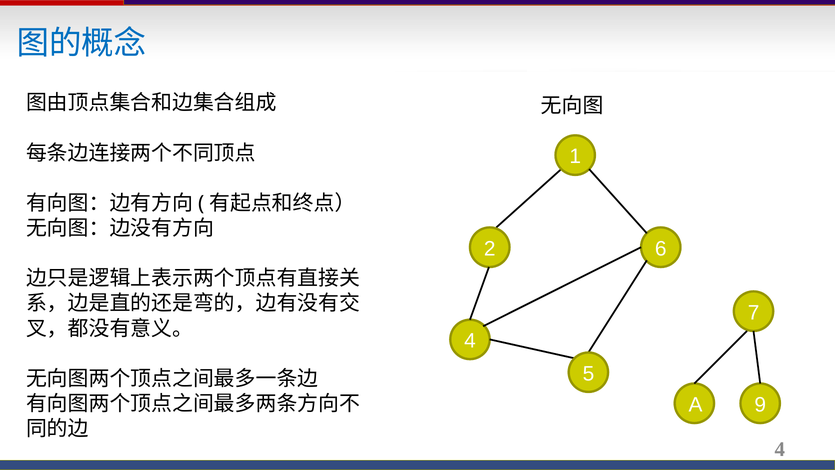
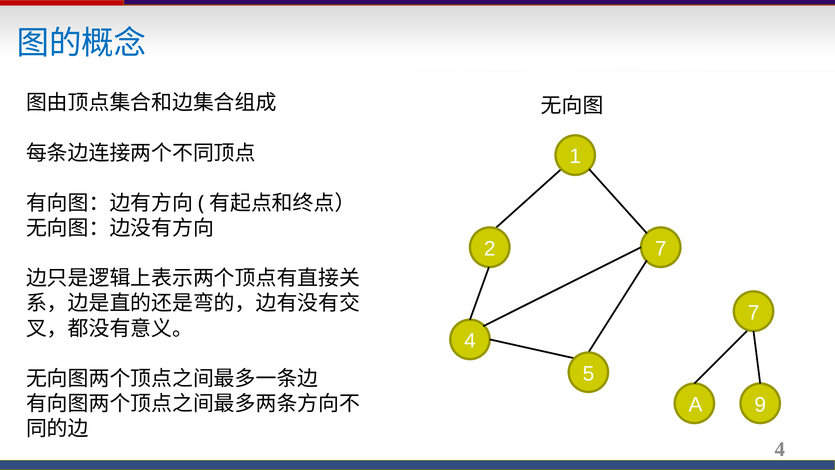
2 6: 6 -> 7
